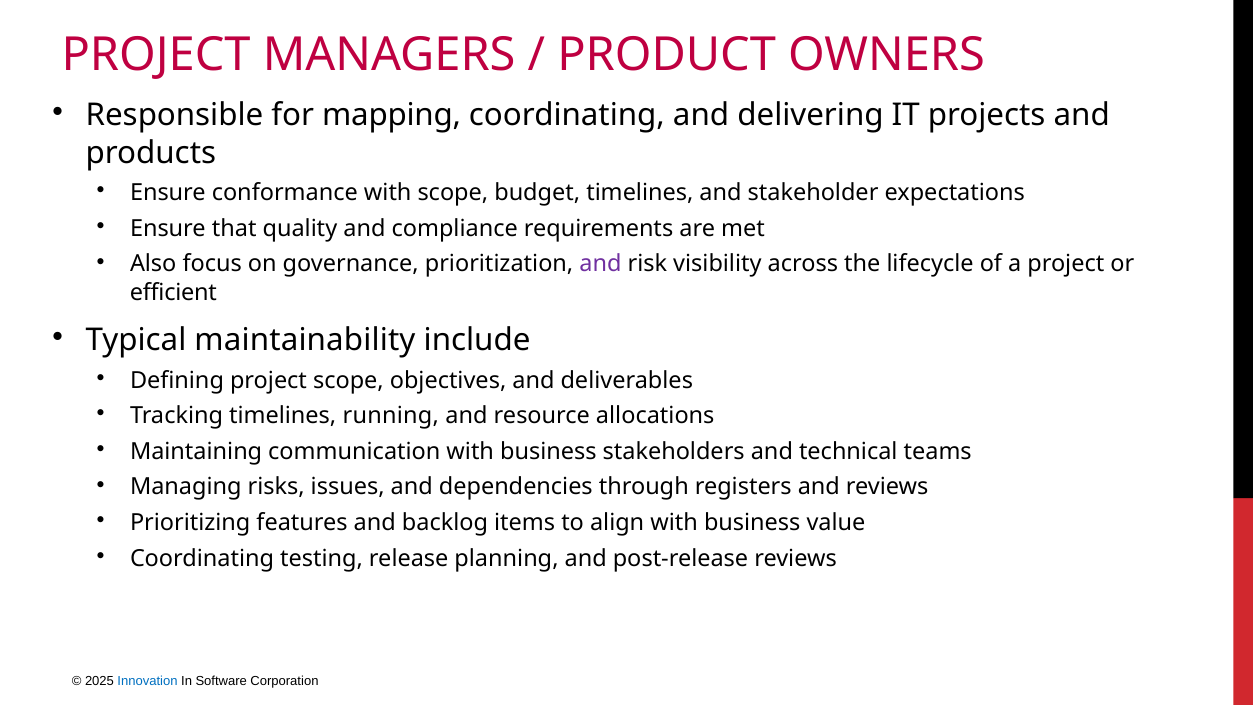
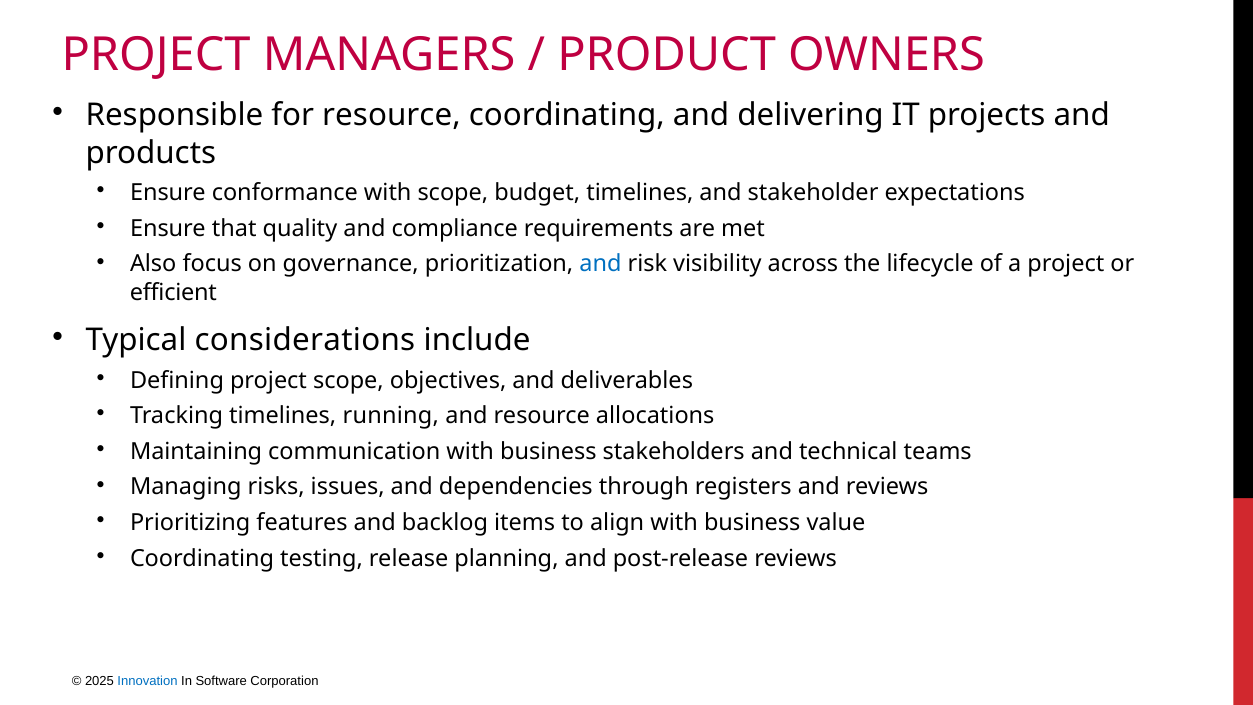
for mapping: mapping -> resource
and at (600, 264) colour: purple -> blue
maintainability: maintainability -> considerations
